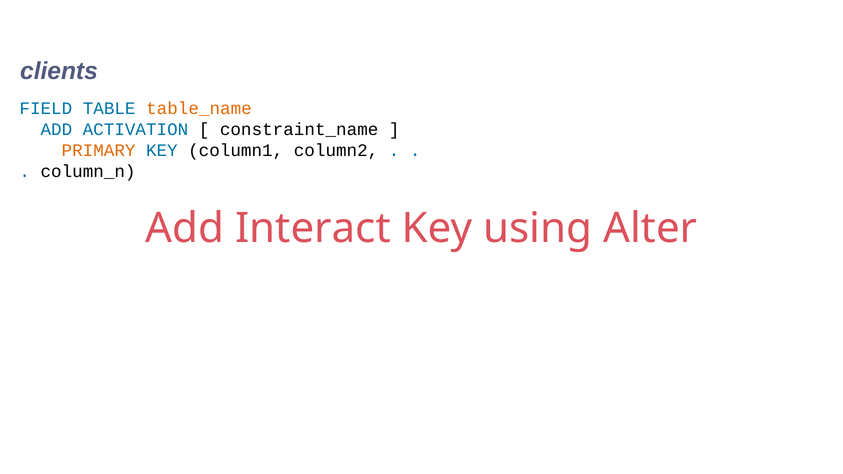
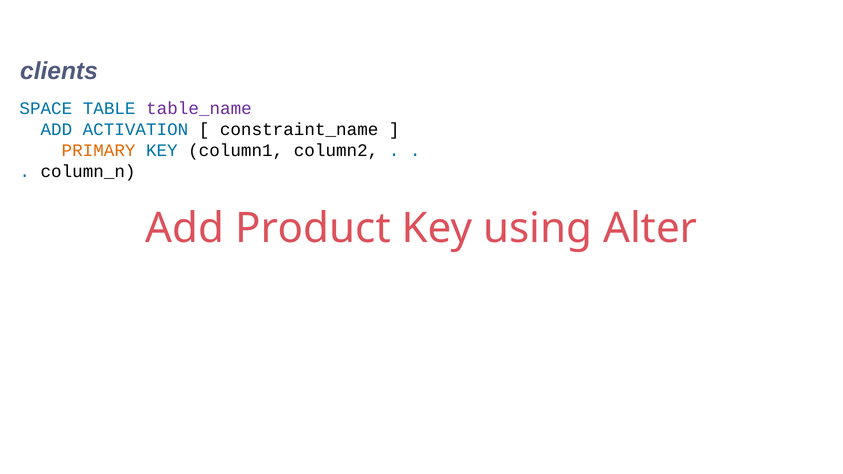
FIELD: FIELD -> SPACE
table_name colour: orange -> purple
Interact: Interact -> Product
